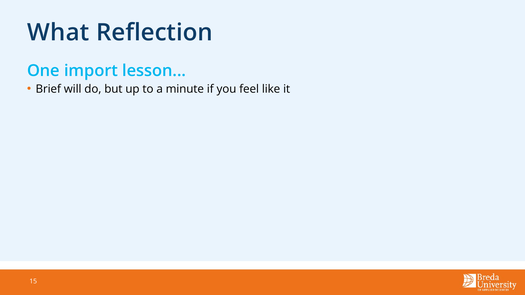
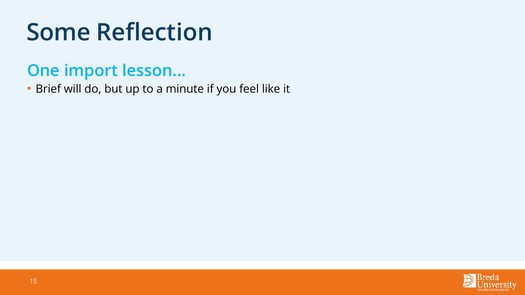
What: What -> Some
